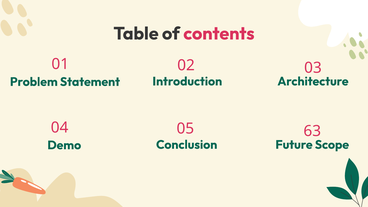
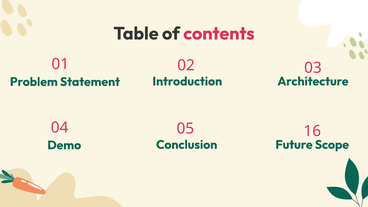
63: 63 -> 16
